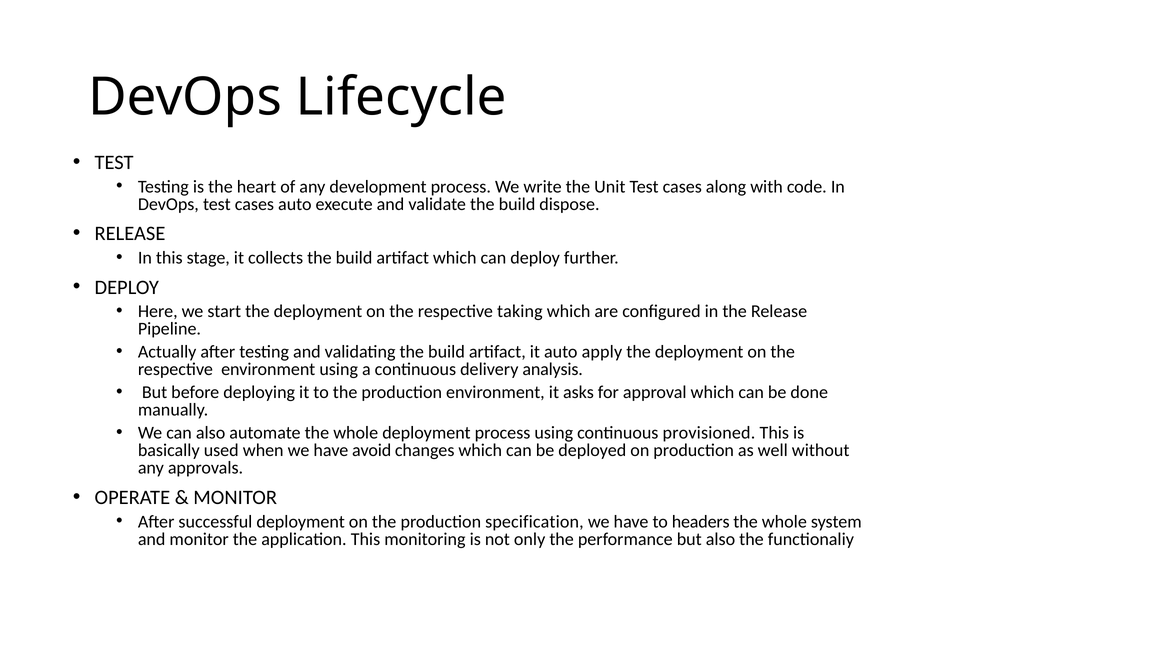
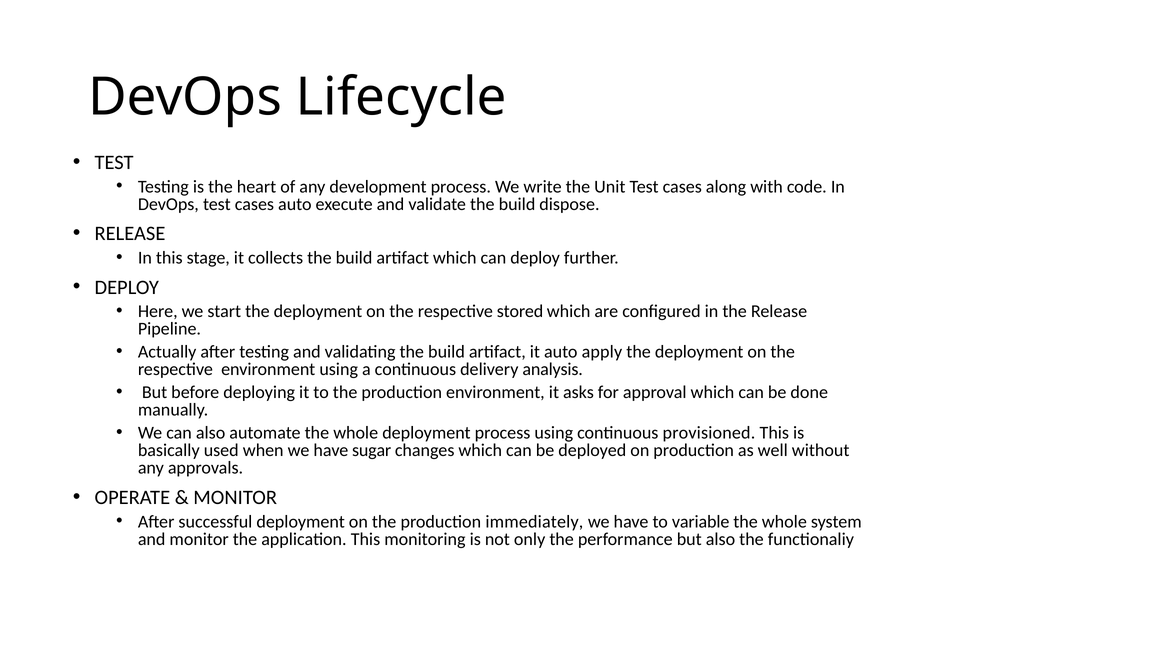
taking: taking -> stored
avoid: avoid -> sugar
specification: specification -> immediately
headers: headers -> variable
